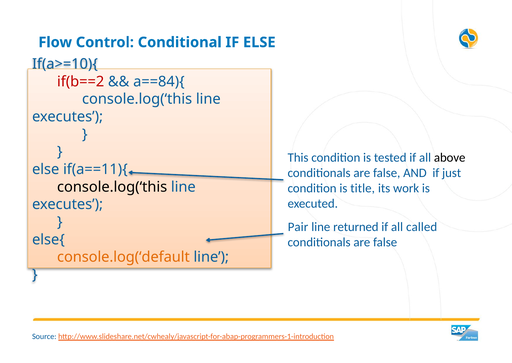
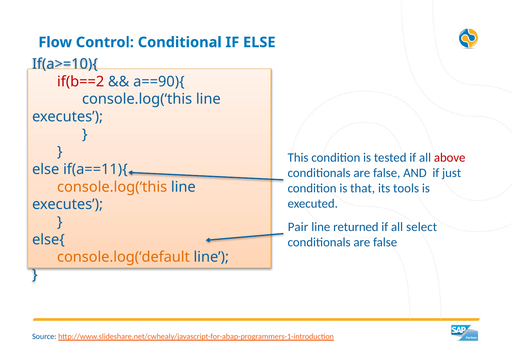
a==84){: a==84){ -> a==90){
above colour: black -> red
console.log(‘this at (112, 187) colour: black -> orange
title: title -> that
work: work -> tools
called: called -> select
